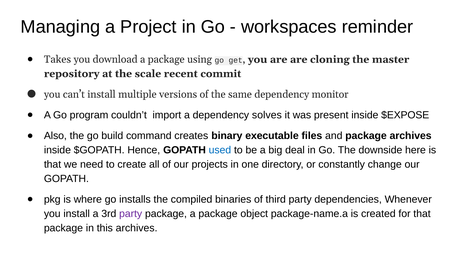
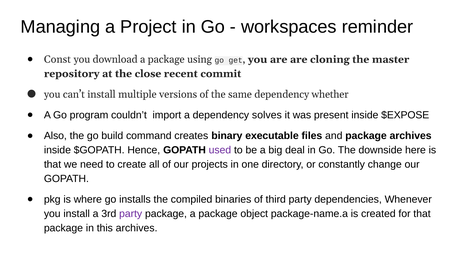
Takes: Takes -> Const
scale: scale -> close
monitor: monitor -> whether
used colour: blue -> purple
